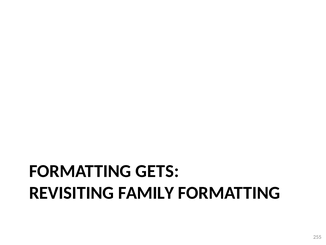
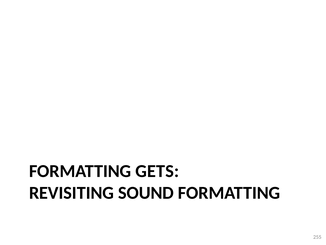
FAMILY: FAMILY -> SOUND
